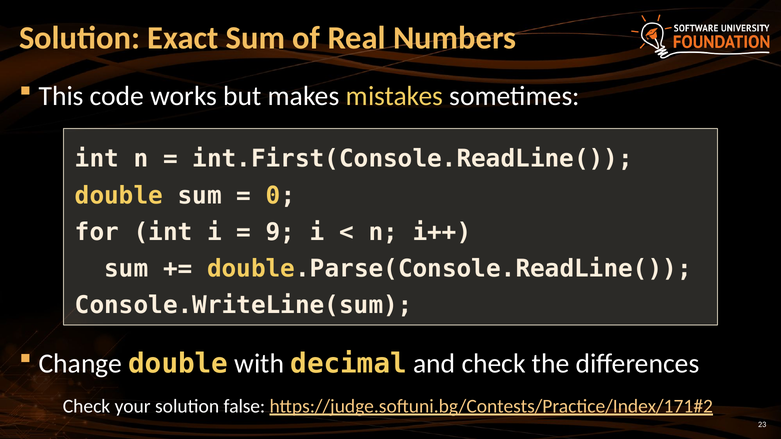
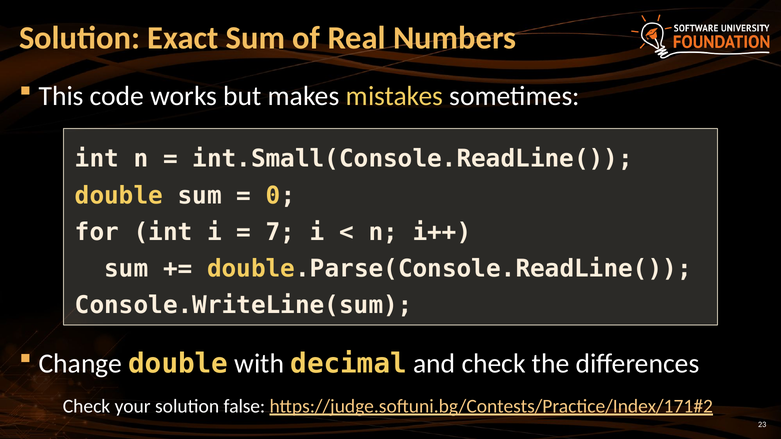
int.First(Console.ReadLine(: int.First(Console.ReadLine( -> int.Small(Console.ReadLine(
9: 9 -> 7
